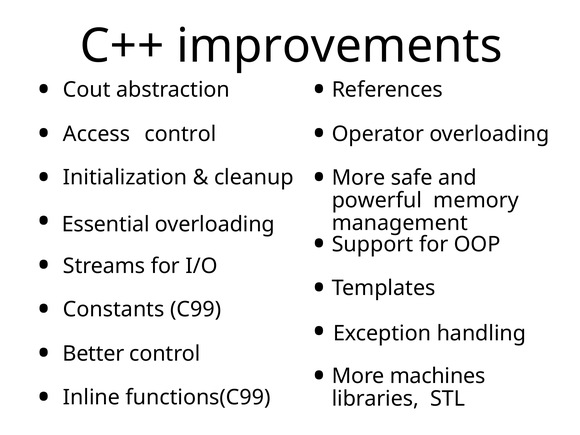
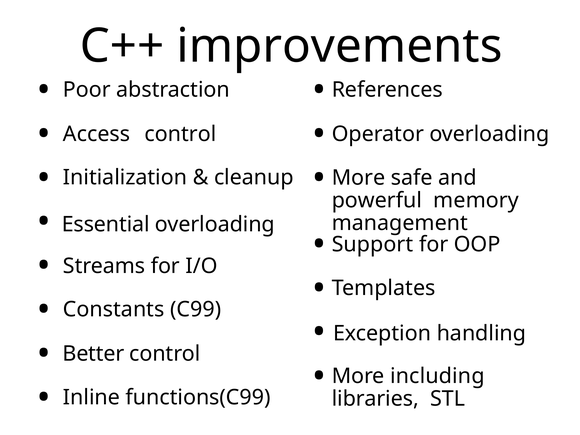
Cout: Cout -> Poor
machines: machines -> including
